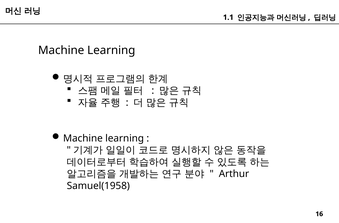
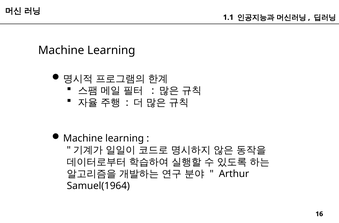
Samuel(1958: Samuel(1958 -> Samuel(1964
